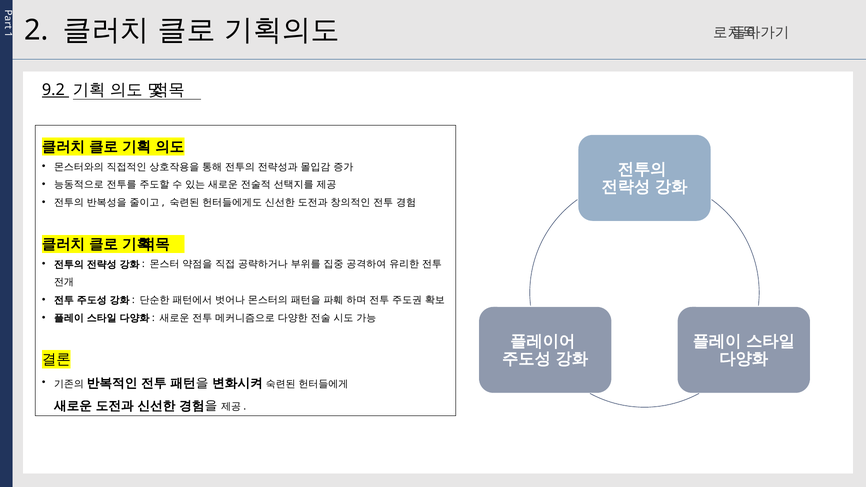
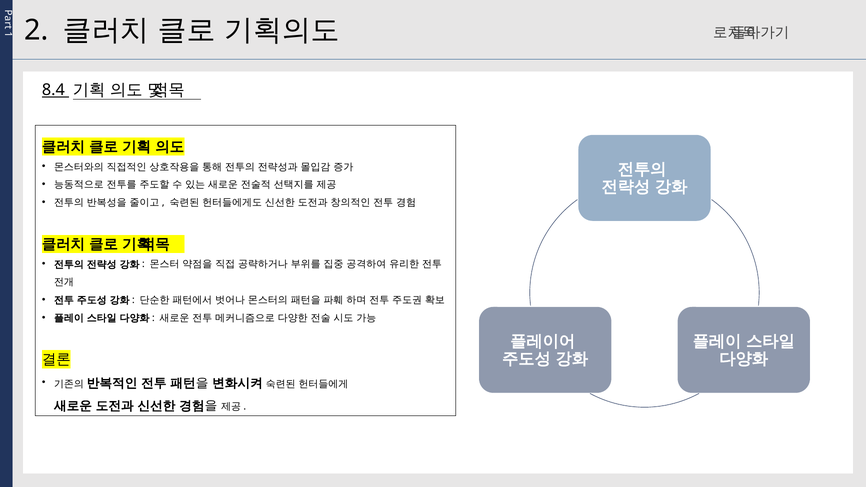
9.2: 9.2 -> 8.4
